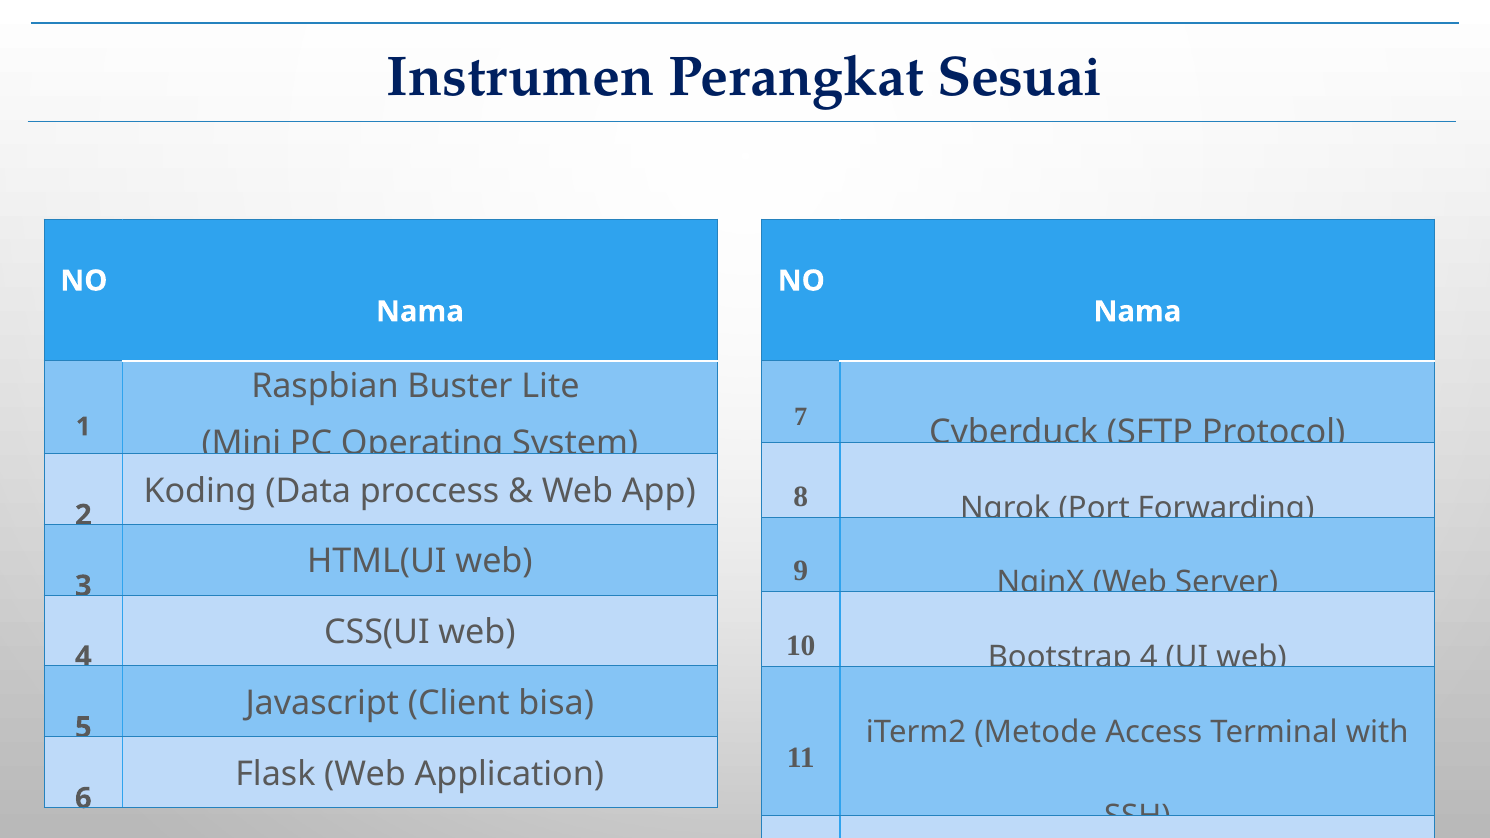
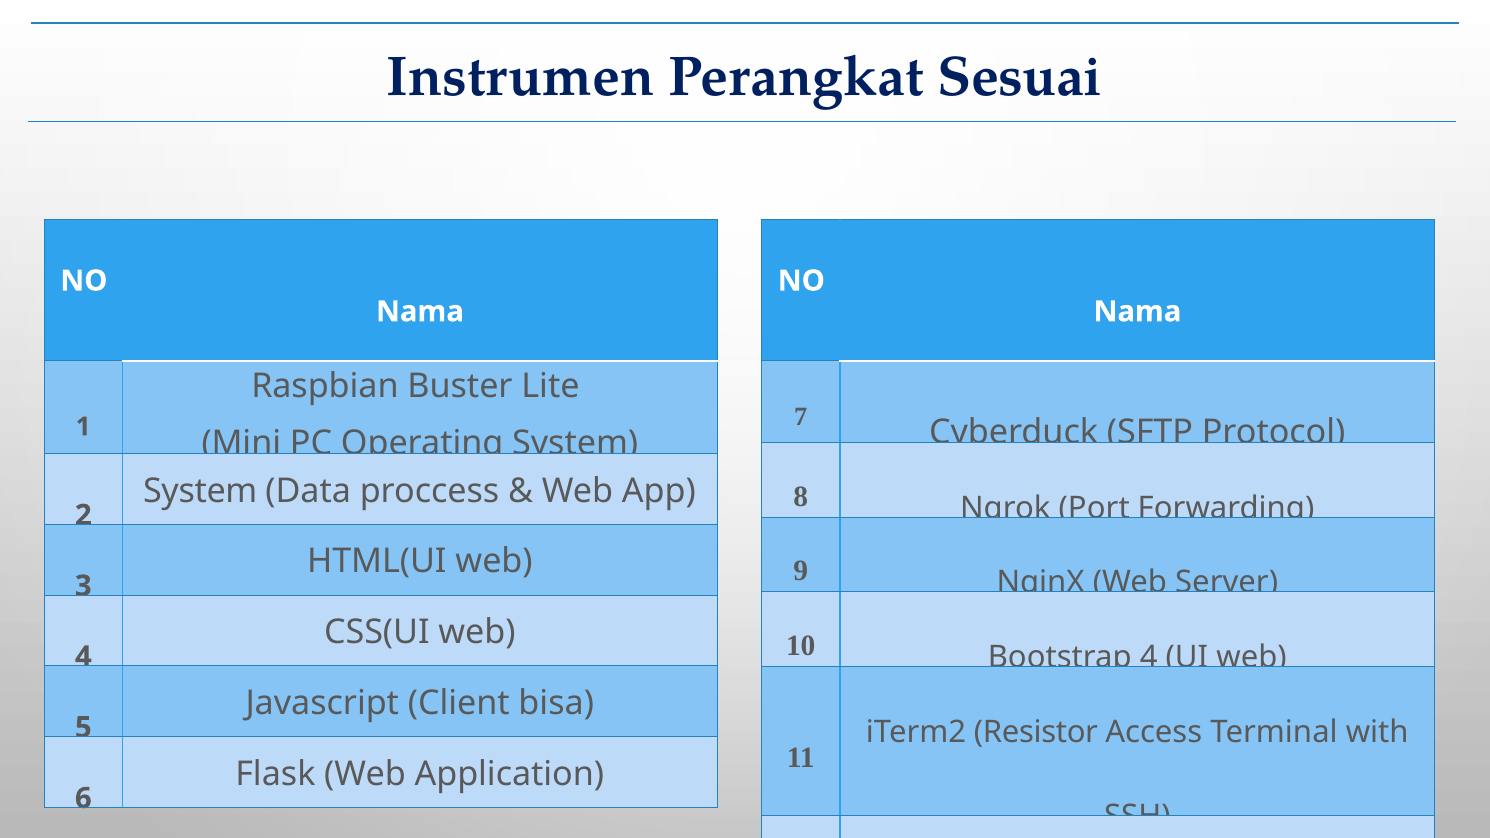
Koding at (200, 491): Koding -> System
Metode: Metode -> Resistor
